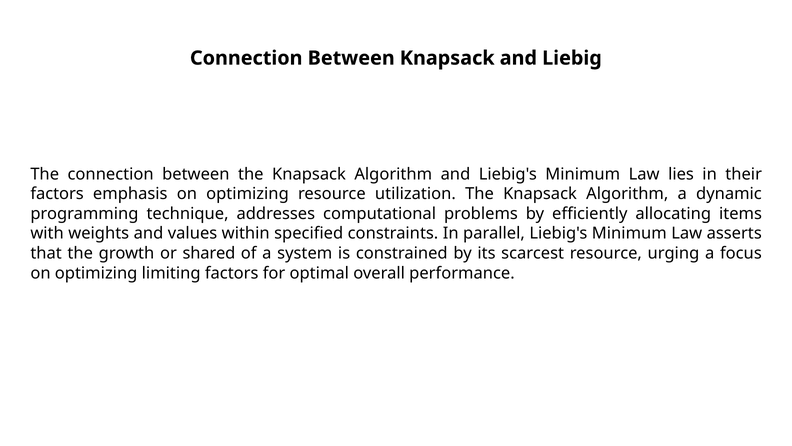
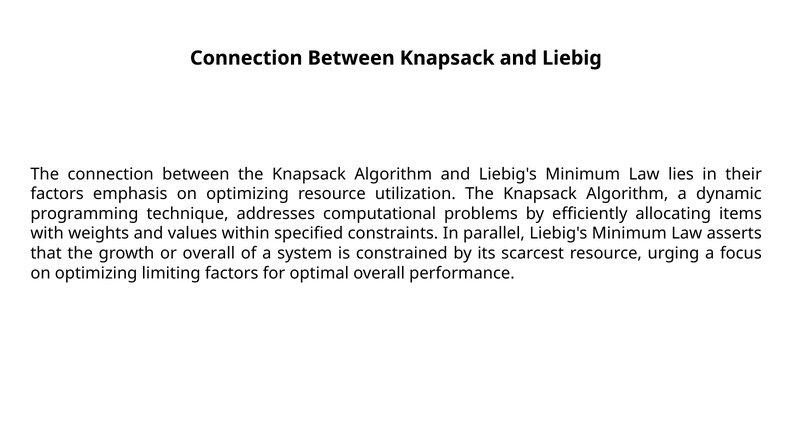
or shared: shared -> overall
